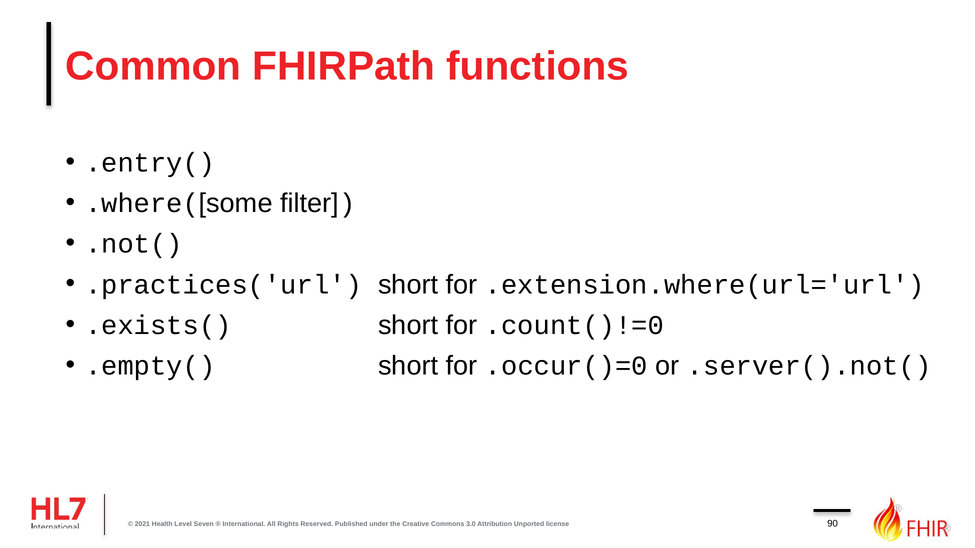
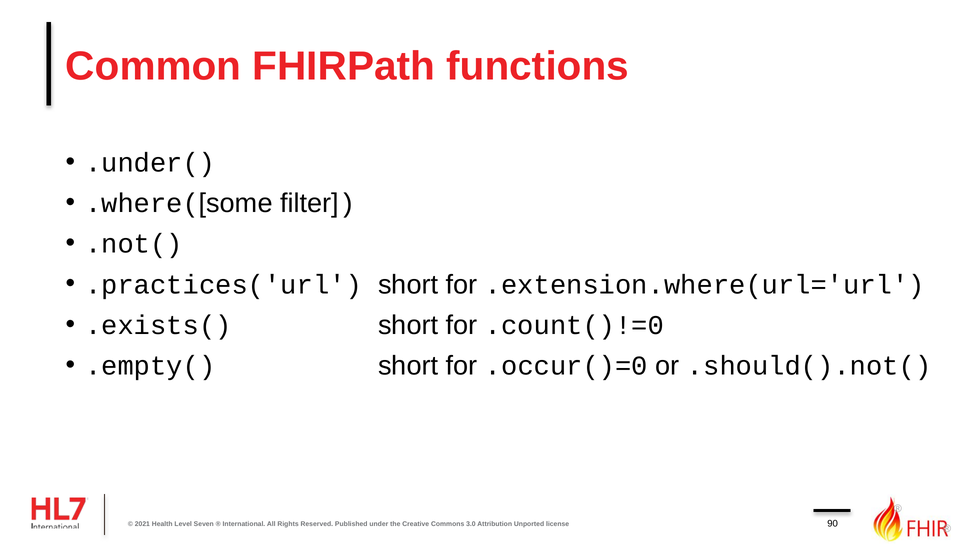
.entry(: .entry( -> .under(
.server().not(: .server().not( -> .should().not(
